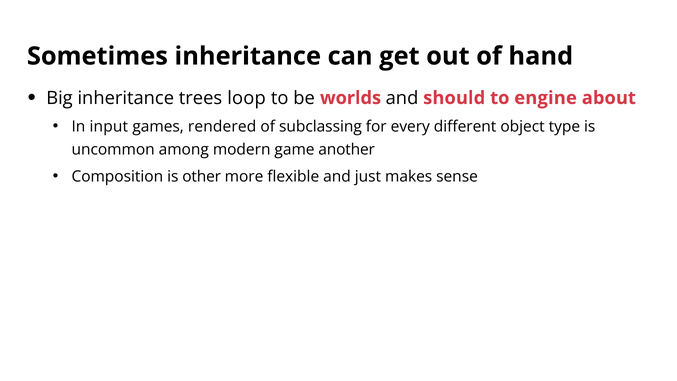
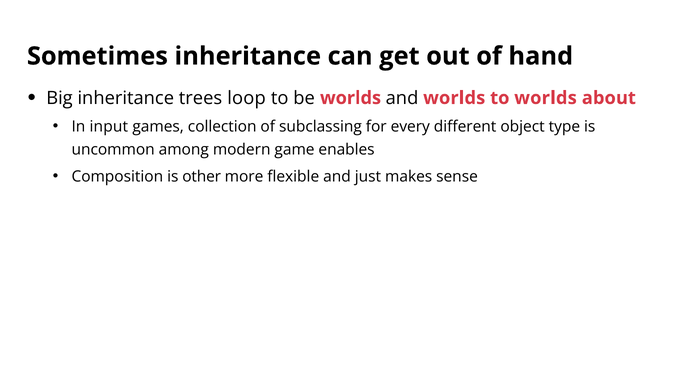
and should: should -> worlds
to engine: engine -> worlds
rendered: rendered -> collection
another: another -> enables
